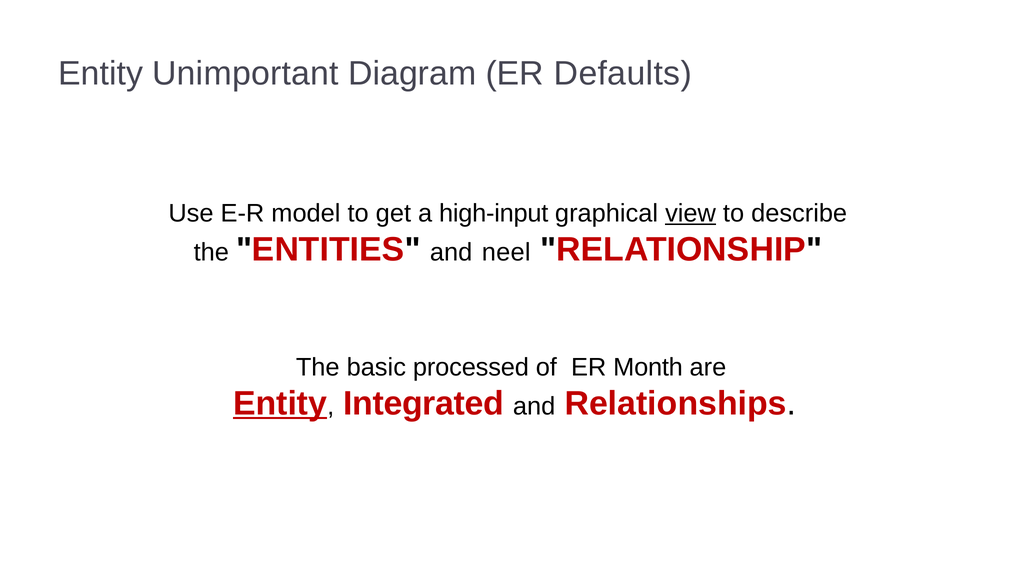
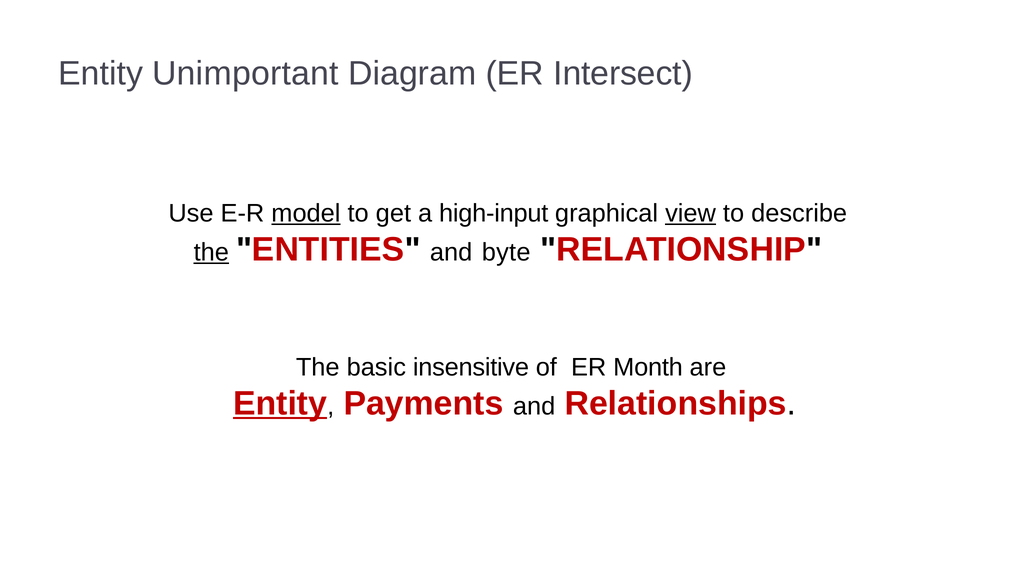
Defaults: Defaults -> Intersect
model underline: none -> present
the at (211, 252) underline: none -> present
neel: neel -> byte
processed: processed -> insensitive
Integrated: Integrated -> Payments
